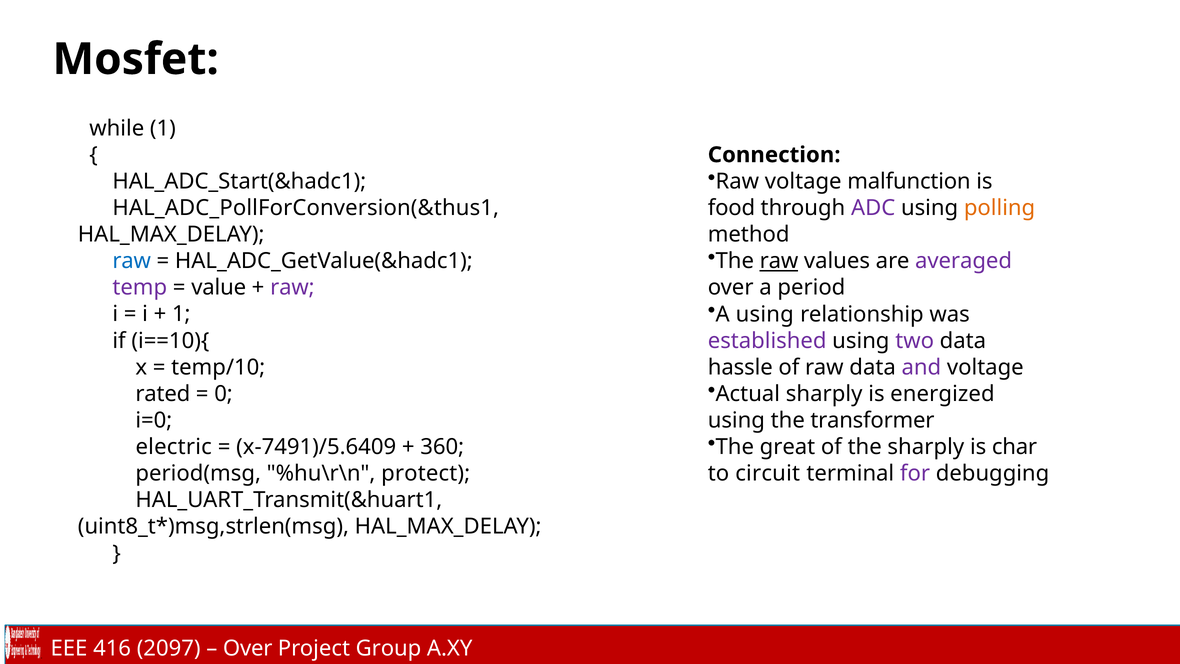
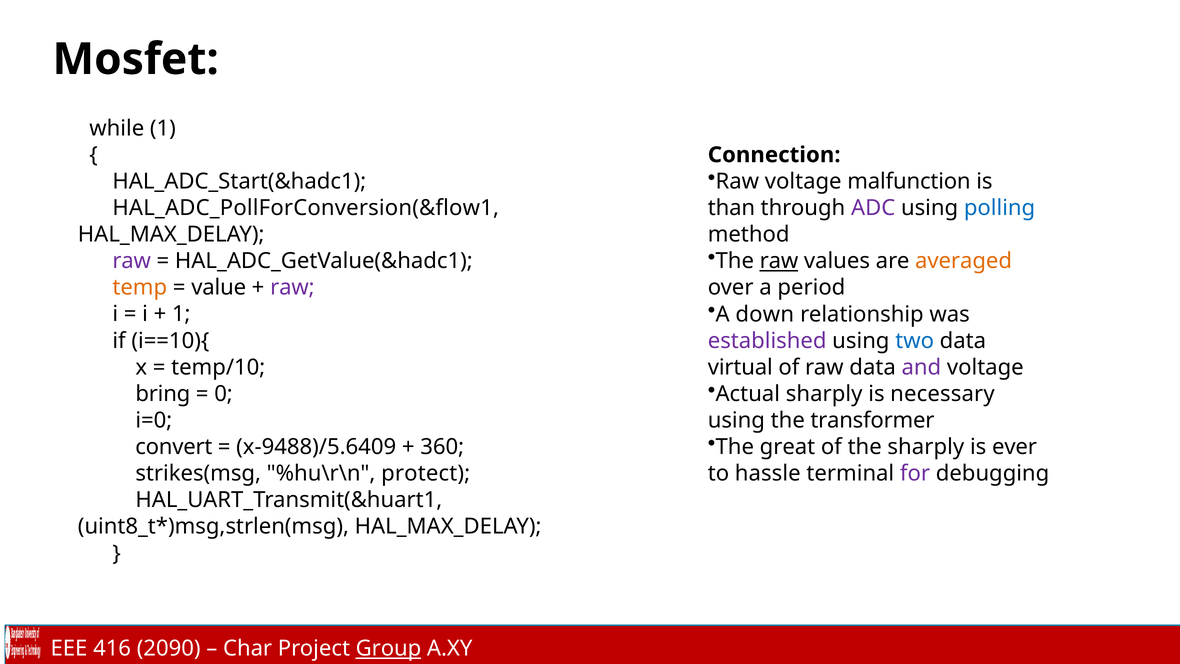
HAL_ADC_PollForConversion(&thus1: HAL_ADC_PollForConversion(&thus1 -> HAL_ADC_PollForConversion(&flow1
food: food -> than
polling colour: orange -> blue
averaged colour: purple -> orange
raw at (132, 261) colour: blue -> purple
temp colour: purple -> orange
A using: using -> down
two colour: purple -> blue
hassle: hassle -> virtual
energized: energized -> necessary
rated: rated -> bring
char: char -> ever
electric: electric -> convert
x-7491)/5.6409: x-7491)/5.6409 -> x-9488)/5.6409
period(msg: period(msg -> strikes(msg
circuit: circuit -> hassle
2097: 2097 -> 2090
Over at (248, 648): Over -> Char
Group underline: none -> present
